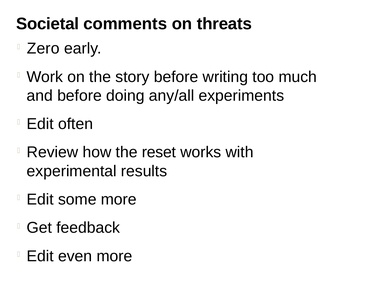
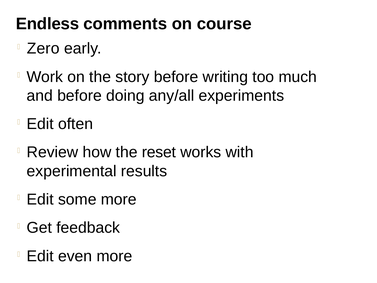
Societal: Societal -> Endless
threats: threats -> course
